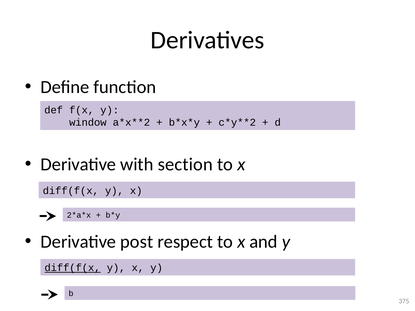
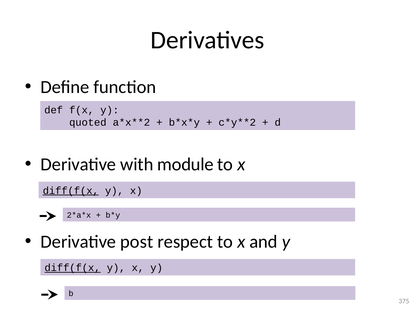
window: window -> quoted
section: section -> module
diff(f(x at (71, 191) underline: none -> present
